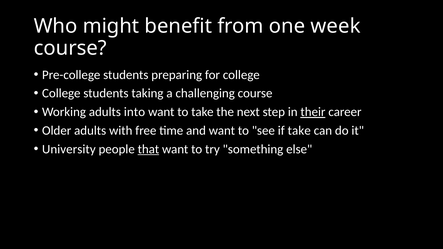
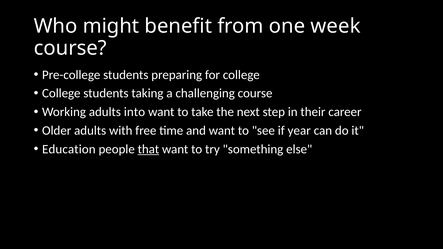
their underline: present -> none
if take: take -> year
University: University -> Education
